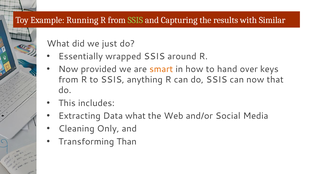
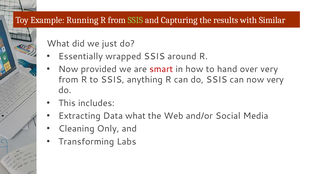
smart colour: orange -> red
over keys: keys -> very
now that: that -> very
Than: Than -> Labs
